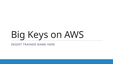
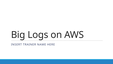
Keys: Keys -> Logs
